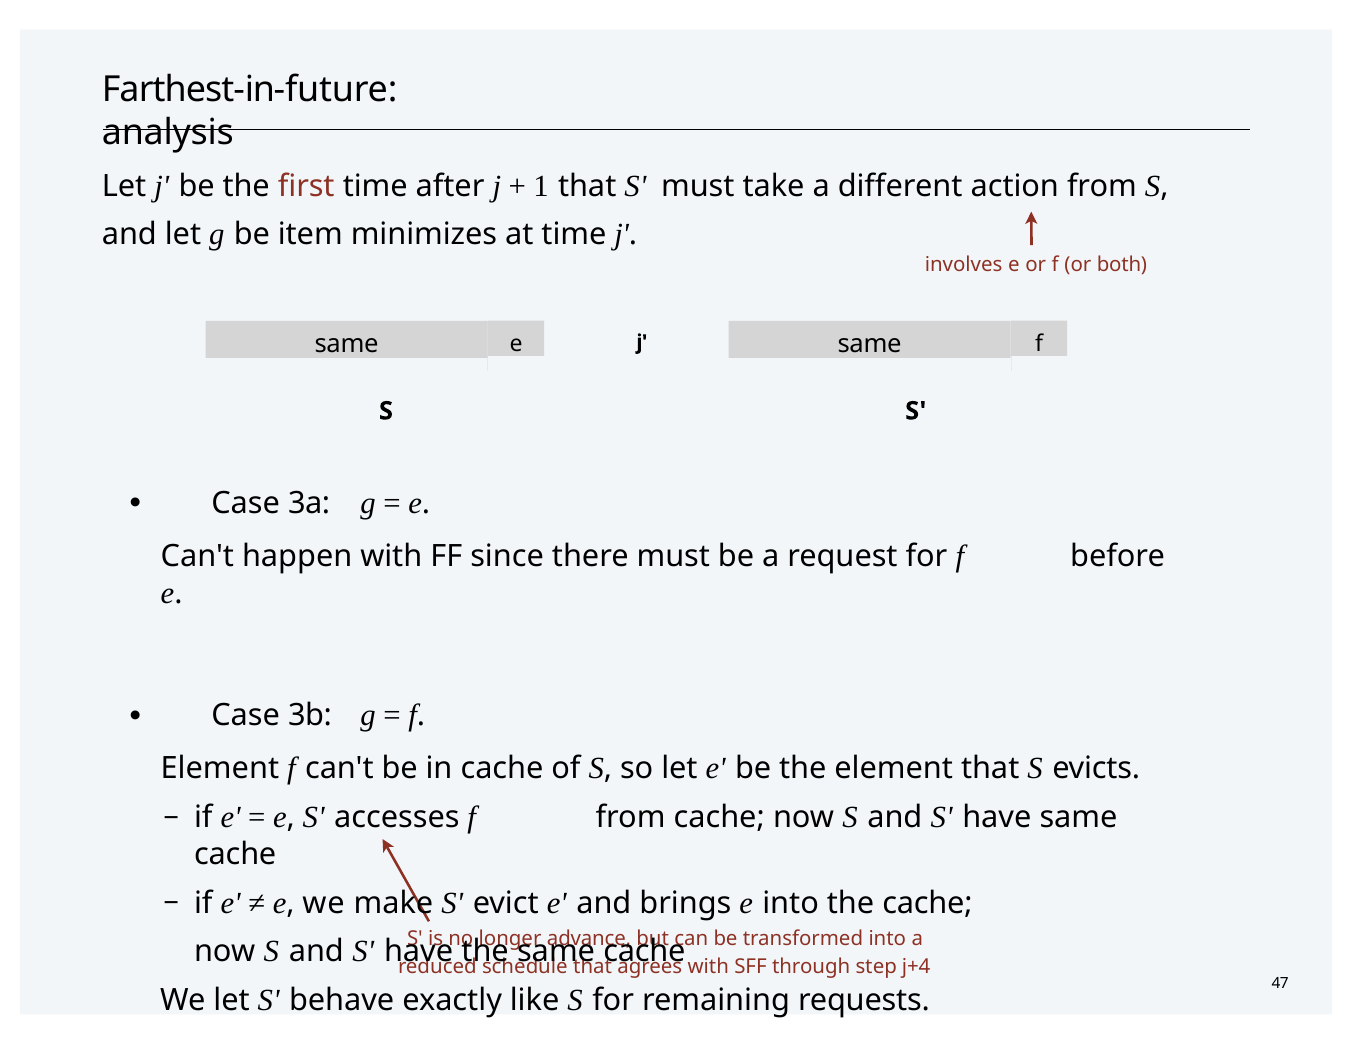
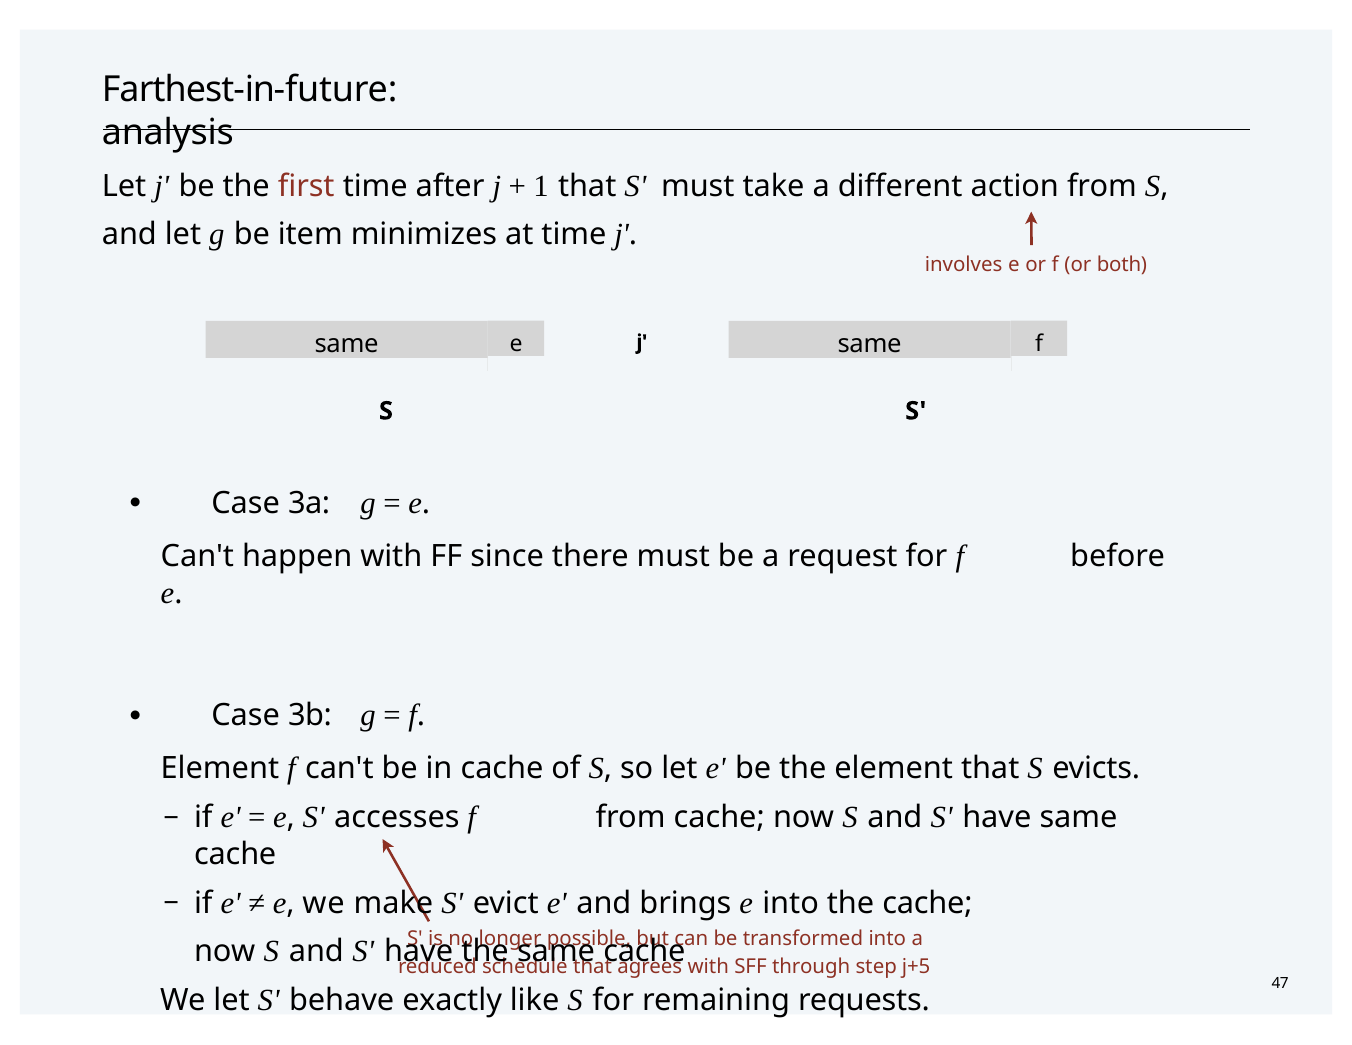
advance: advance -> possible
j+4: j+4 -> j+5
